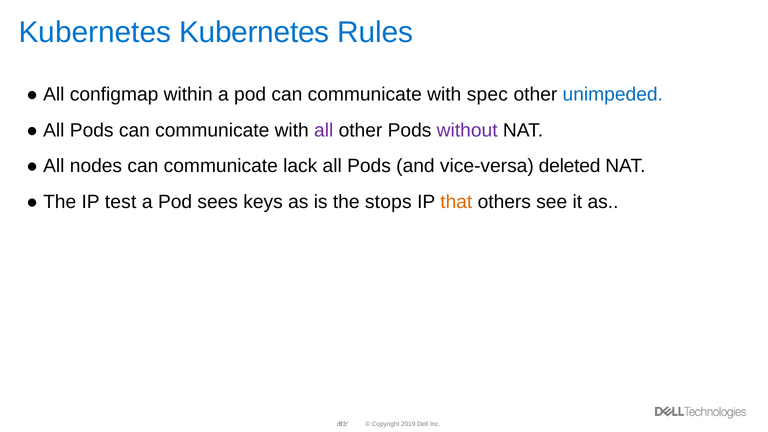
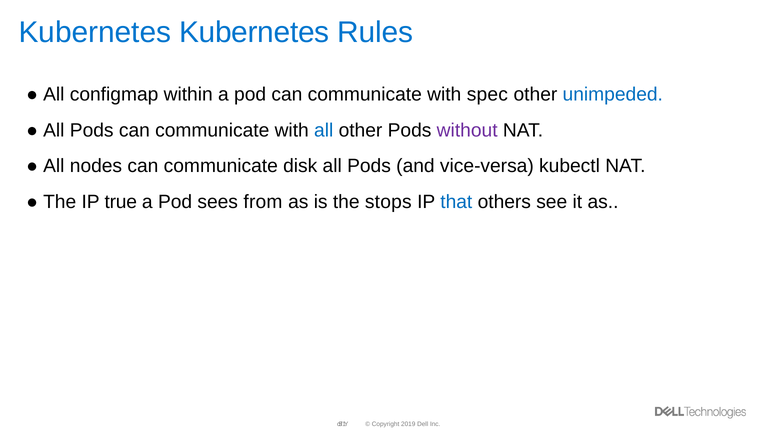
all at (324, 130) colour: purple -> blue
lack: lack -> disk
deleted: deleted -> kubectl
test: test -> true
keys: keys -> from
that colour: orange -> blue
